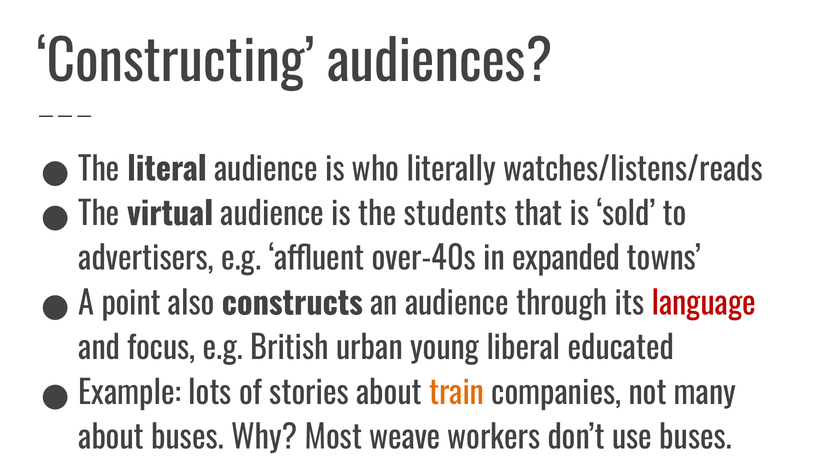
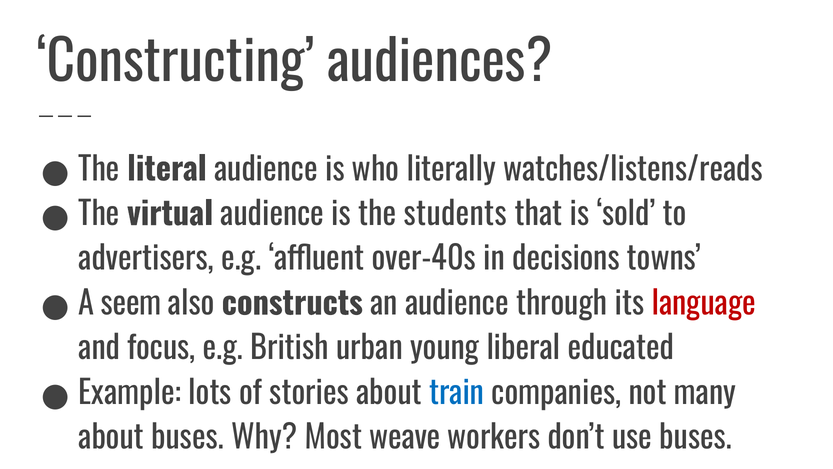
expanded: expanded -> decisions
point: point -> seem
train colour: orange -> blue
